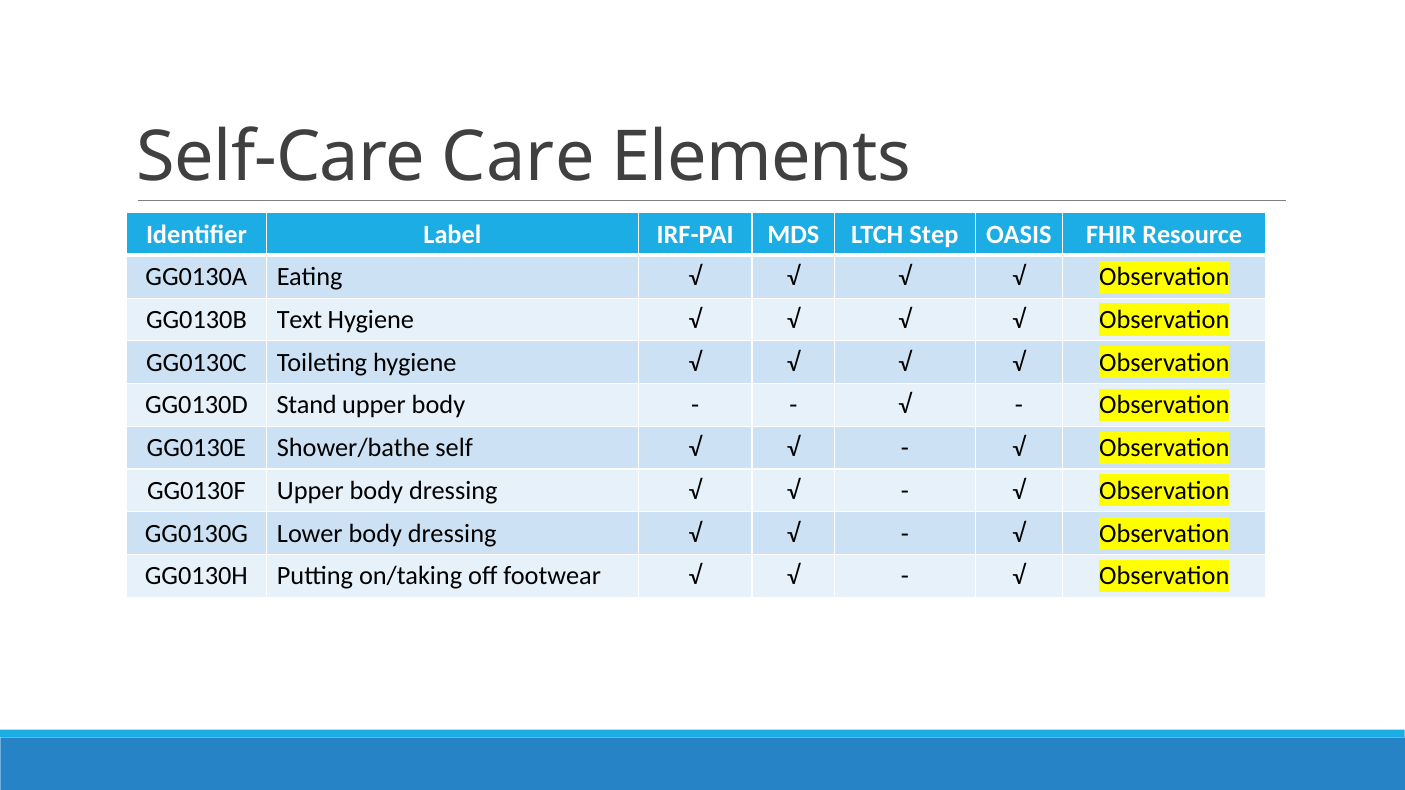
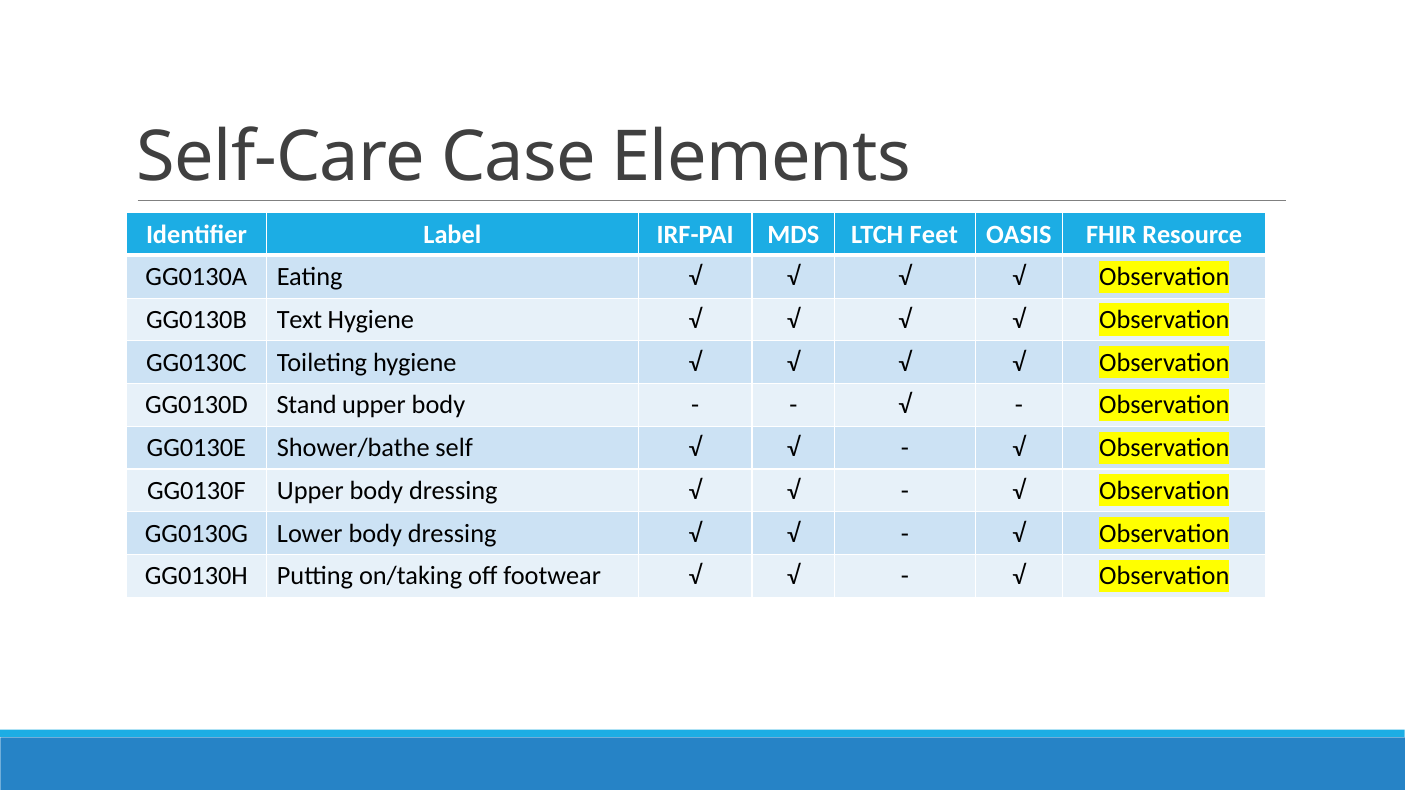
Care: Care -> Case
Step: Step -> Feet
